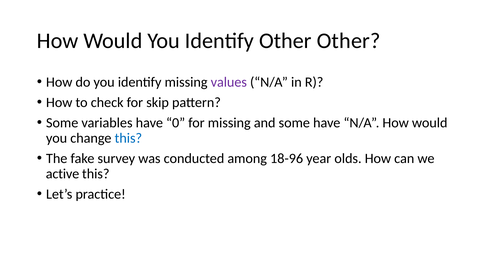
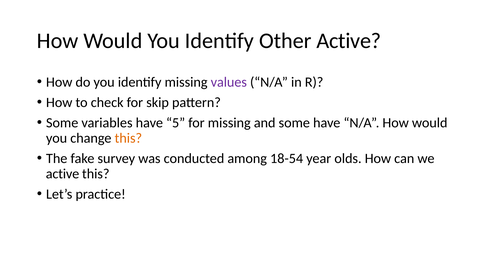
Other Other: Other -> Active
0: 0 -> 5
this at (128, 138) colour: blue -> orange
18-96: 18-96 -> 18-54
